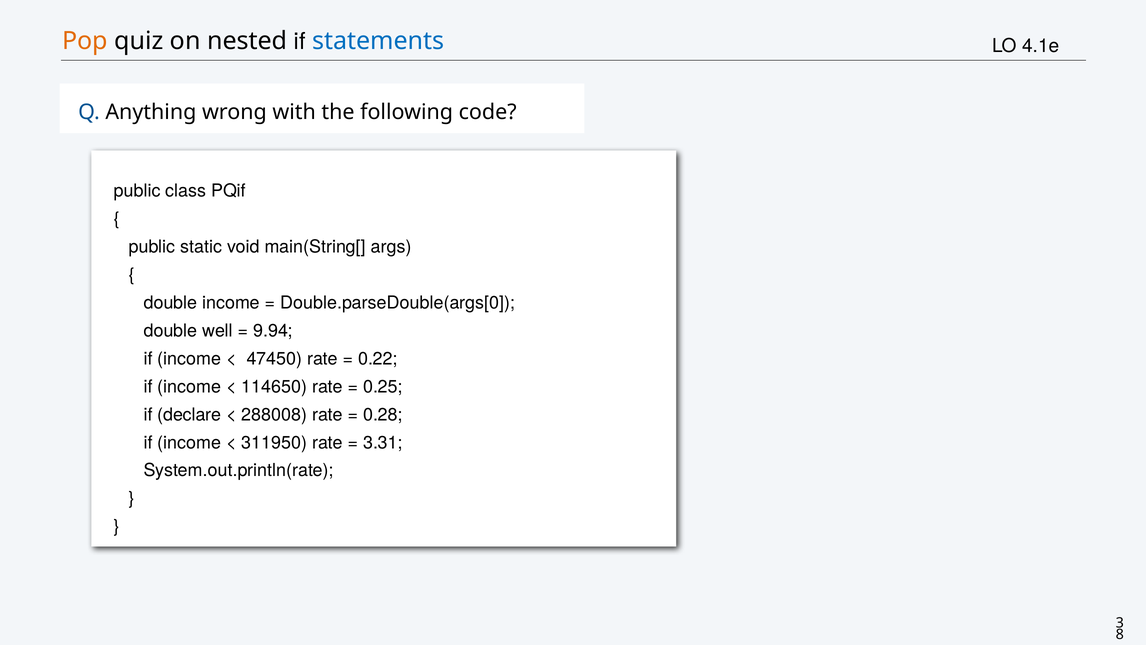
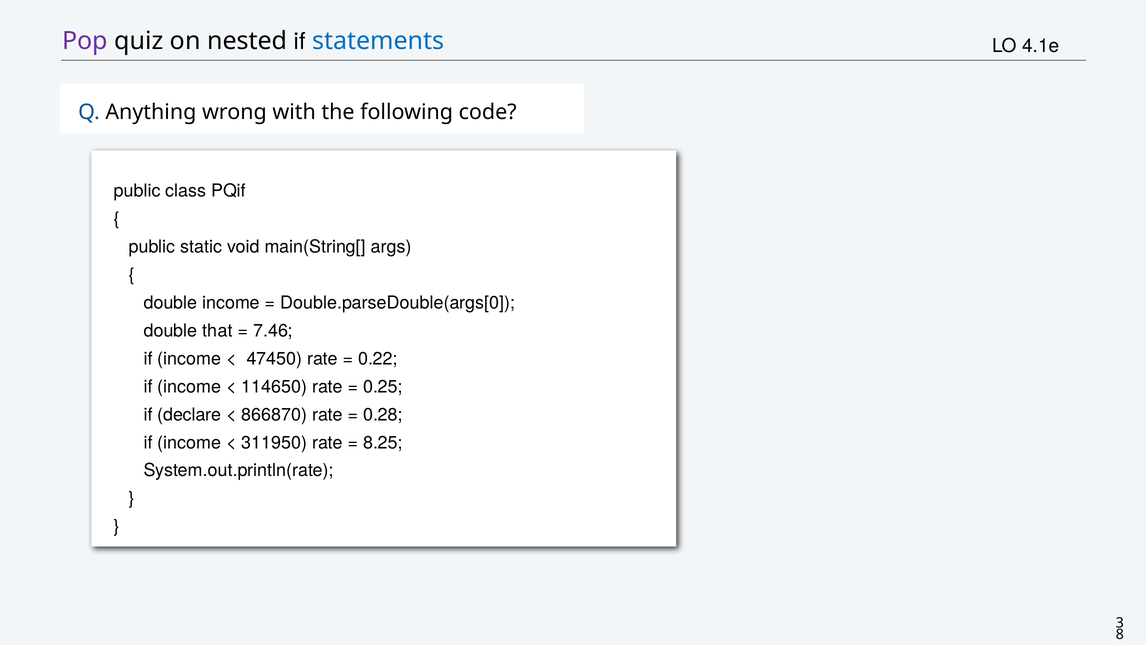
Pop colour: orange -> purple
well: well -> that
9.94: 9.94 -> 7.46
288008: 288008 -> 866870
3.31: 3.31 -> 8.25
